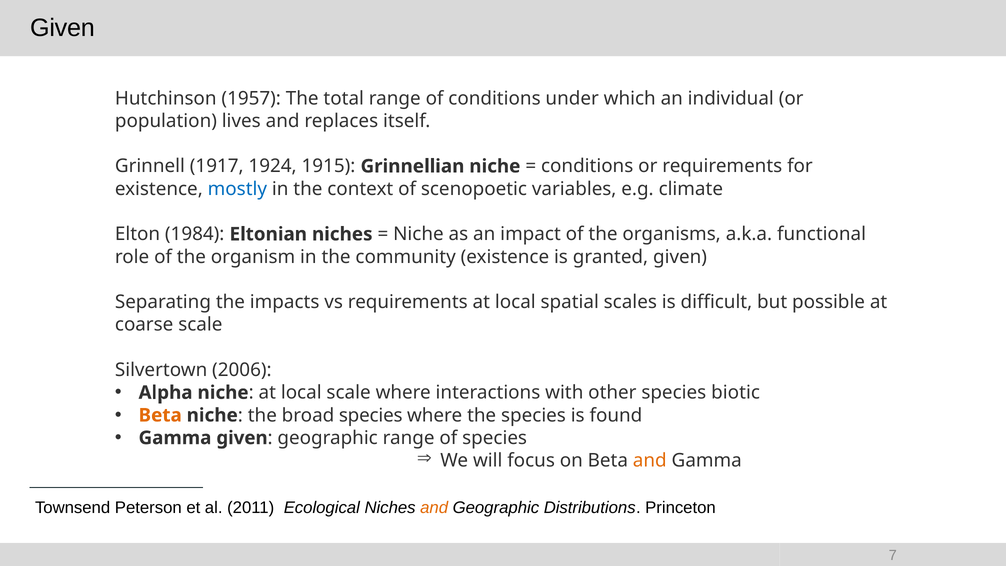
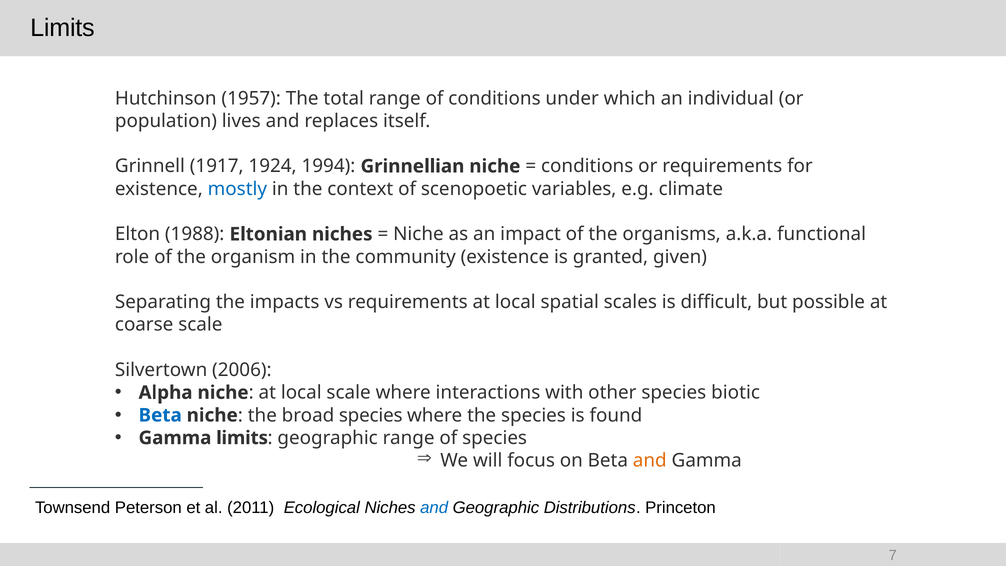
Given at (62, 28): Given -> Limits
1915: 1915 -> 1994
1984: 1984 -> 1988
Beta at (160, 415) colour: orange -> blue
Gamma given: given -> limits
and at (434, 507) colour: orange -> blue
